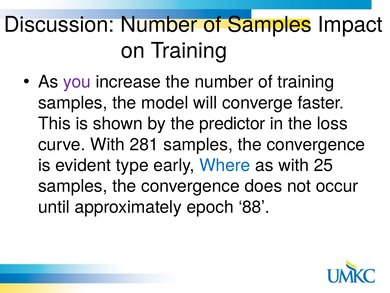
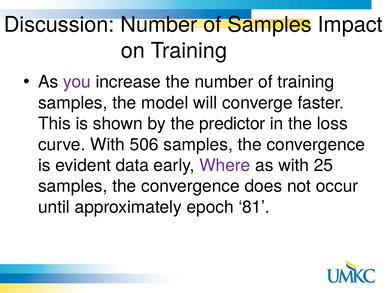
281: 281 -> 506
type: type -> data
Where colour: blue -> purple
88: 88 -> 81
